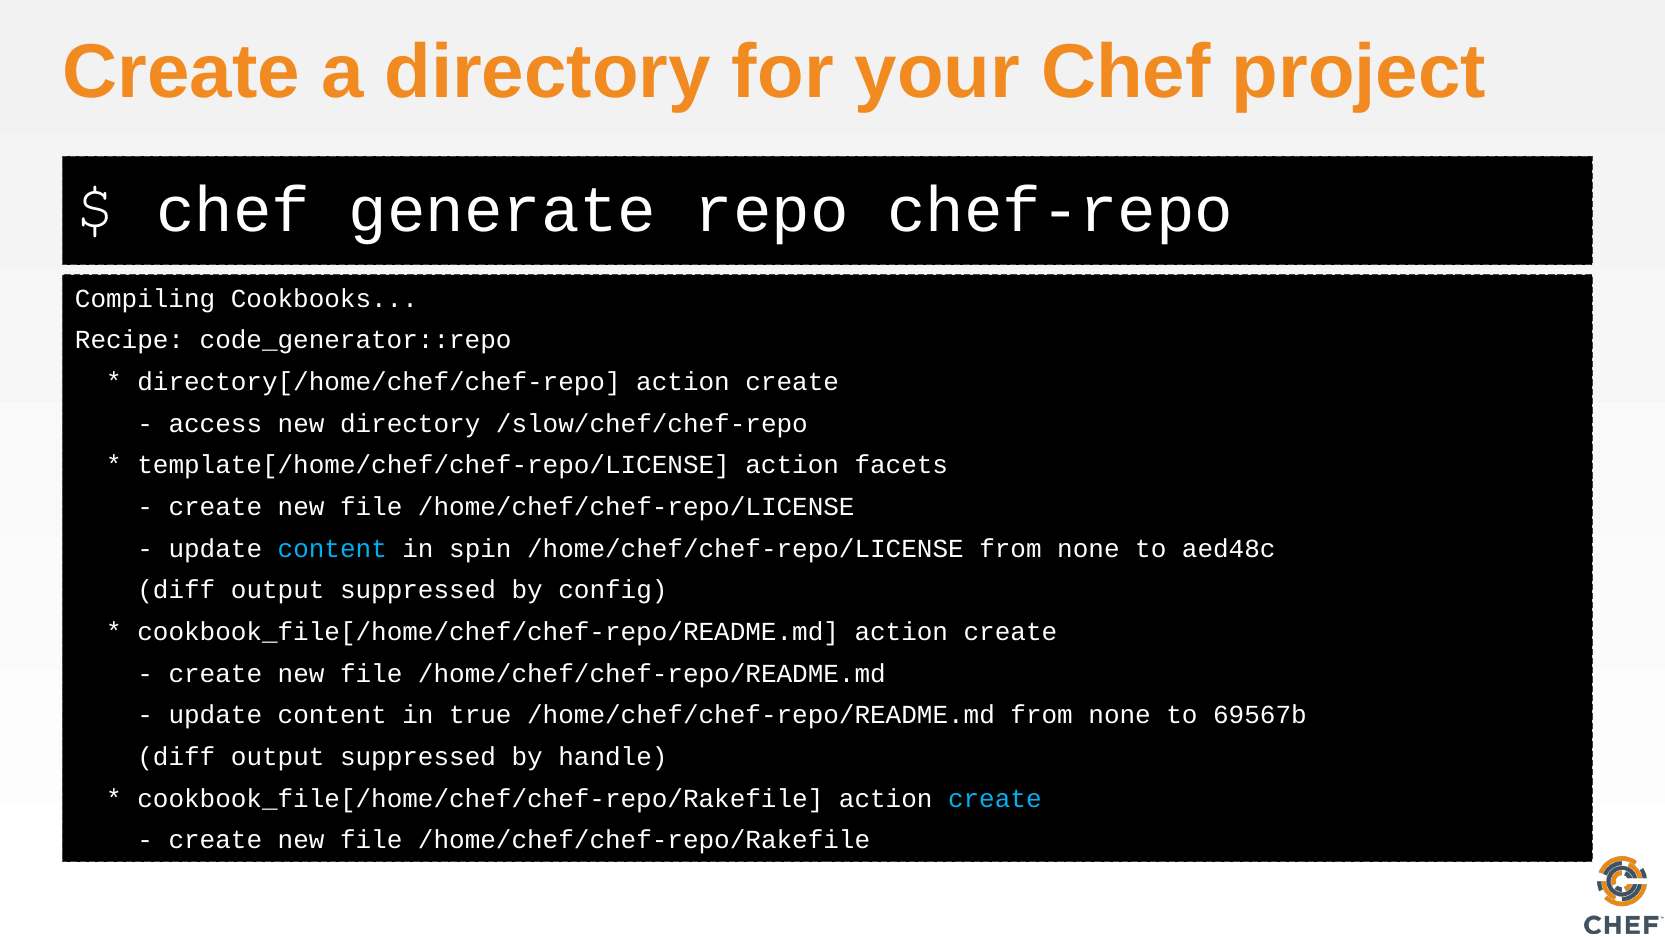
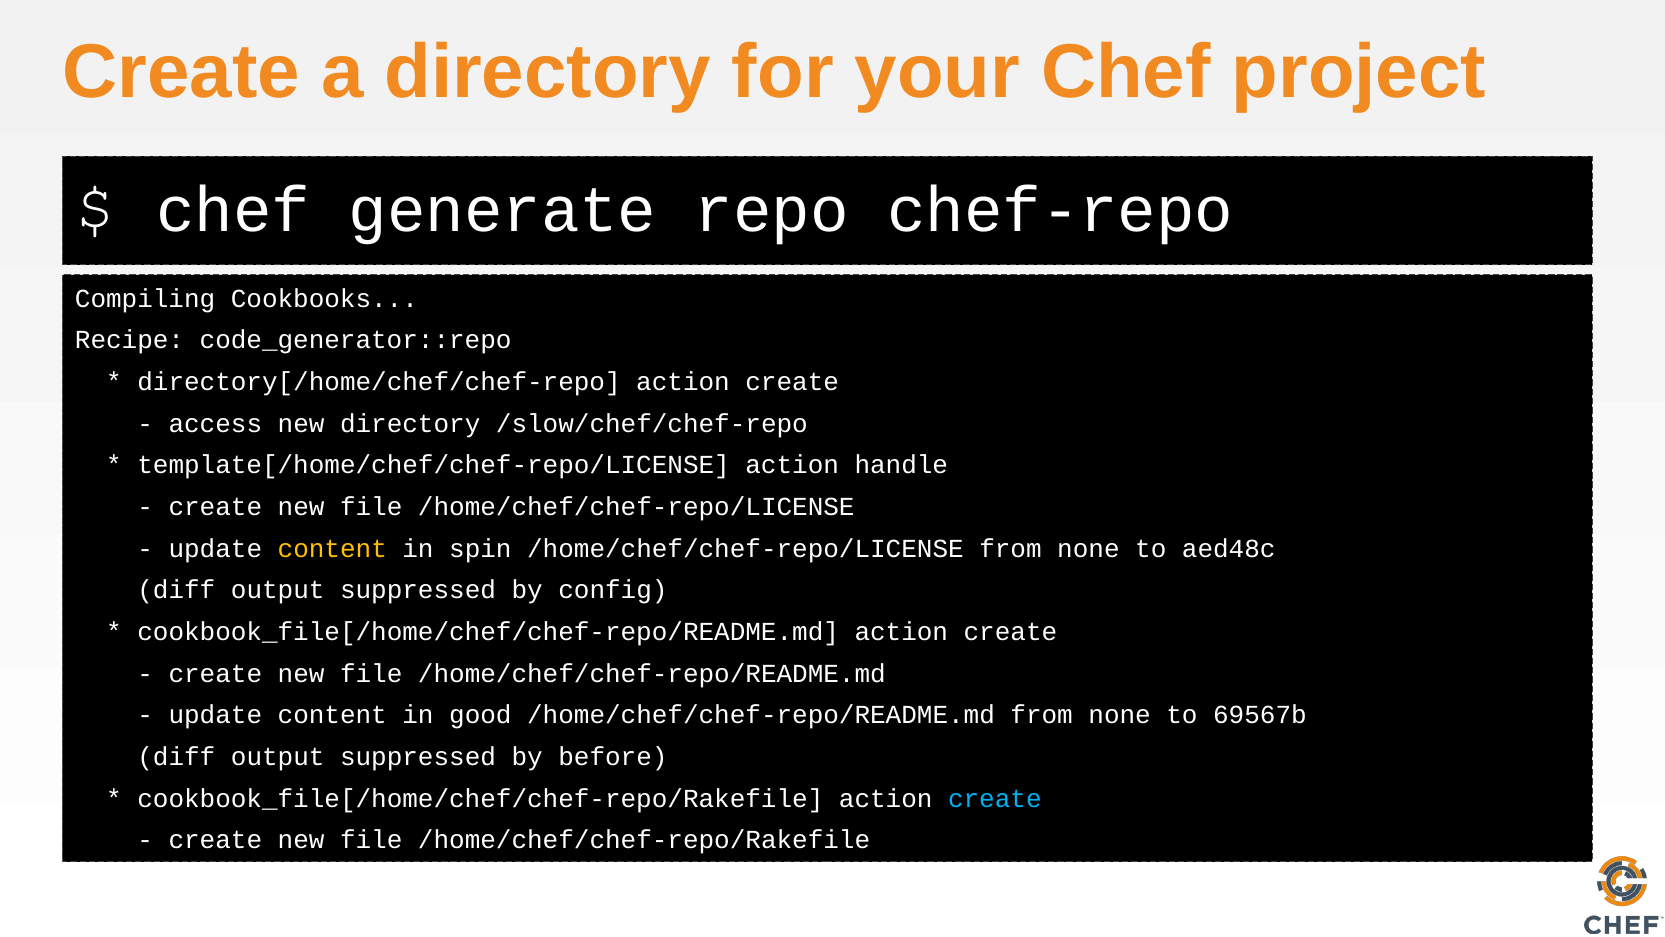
facets: facets -> handle
content at (332, 548) colour: light blue -> yellow
true: true -> good
handle: handle -> before
